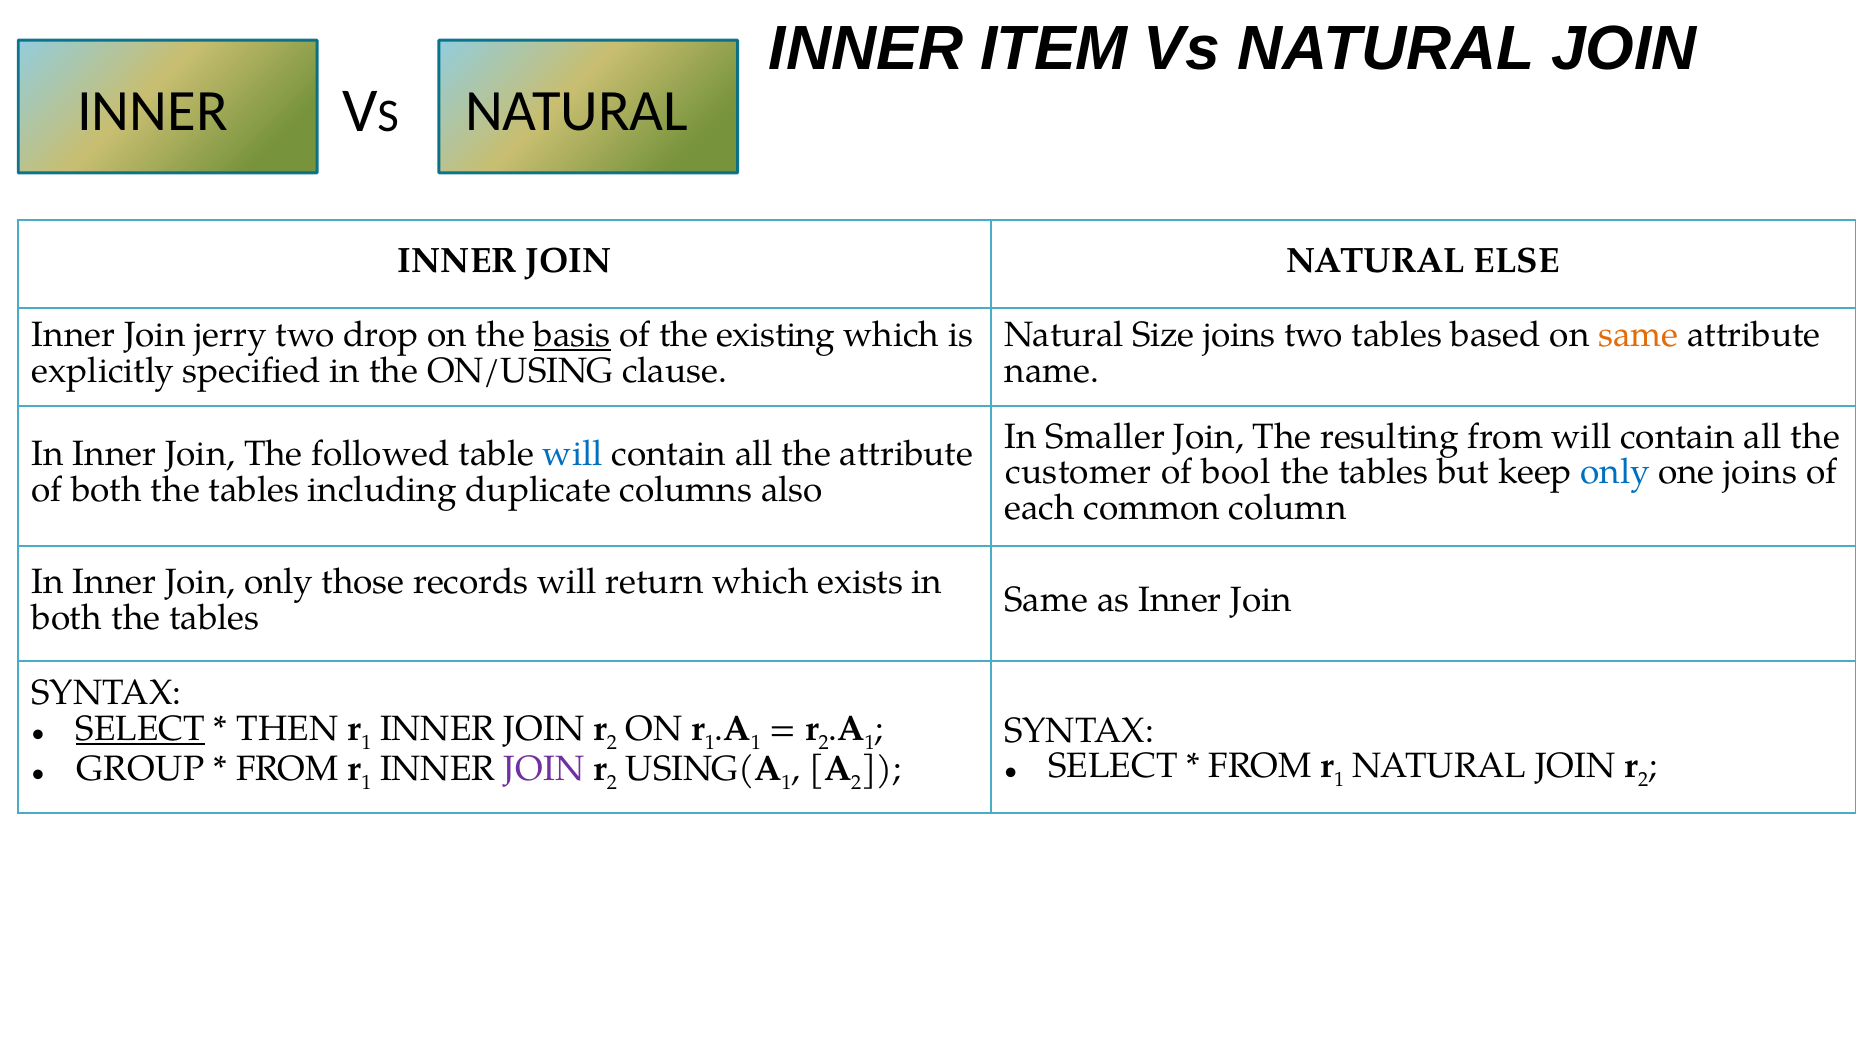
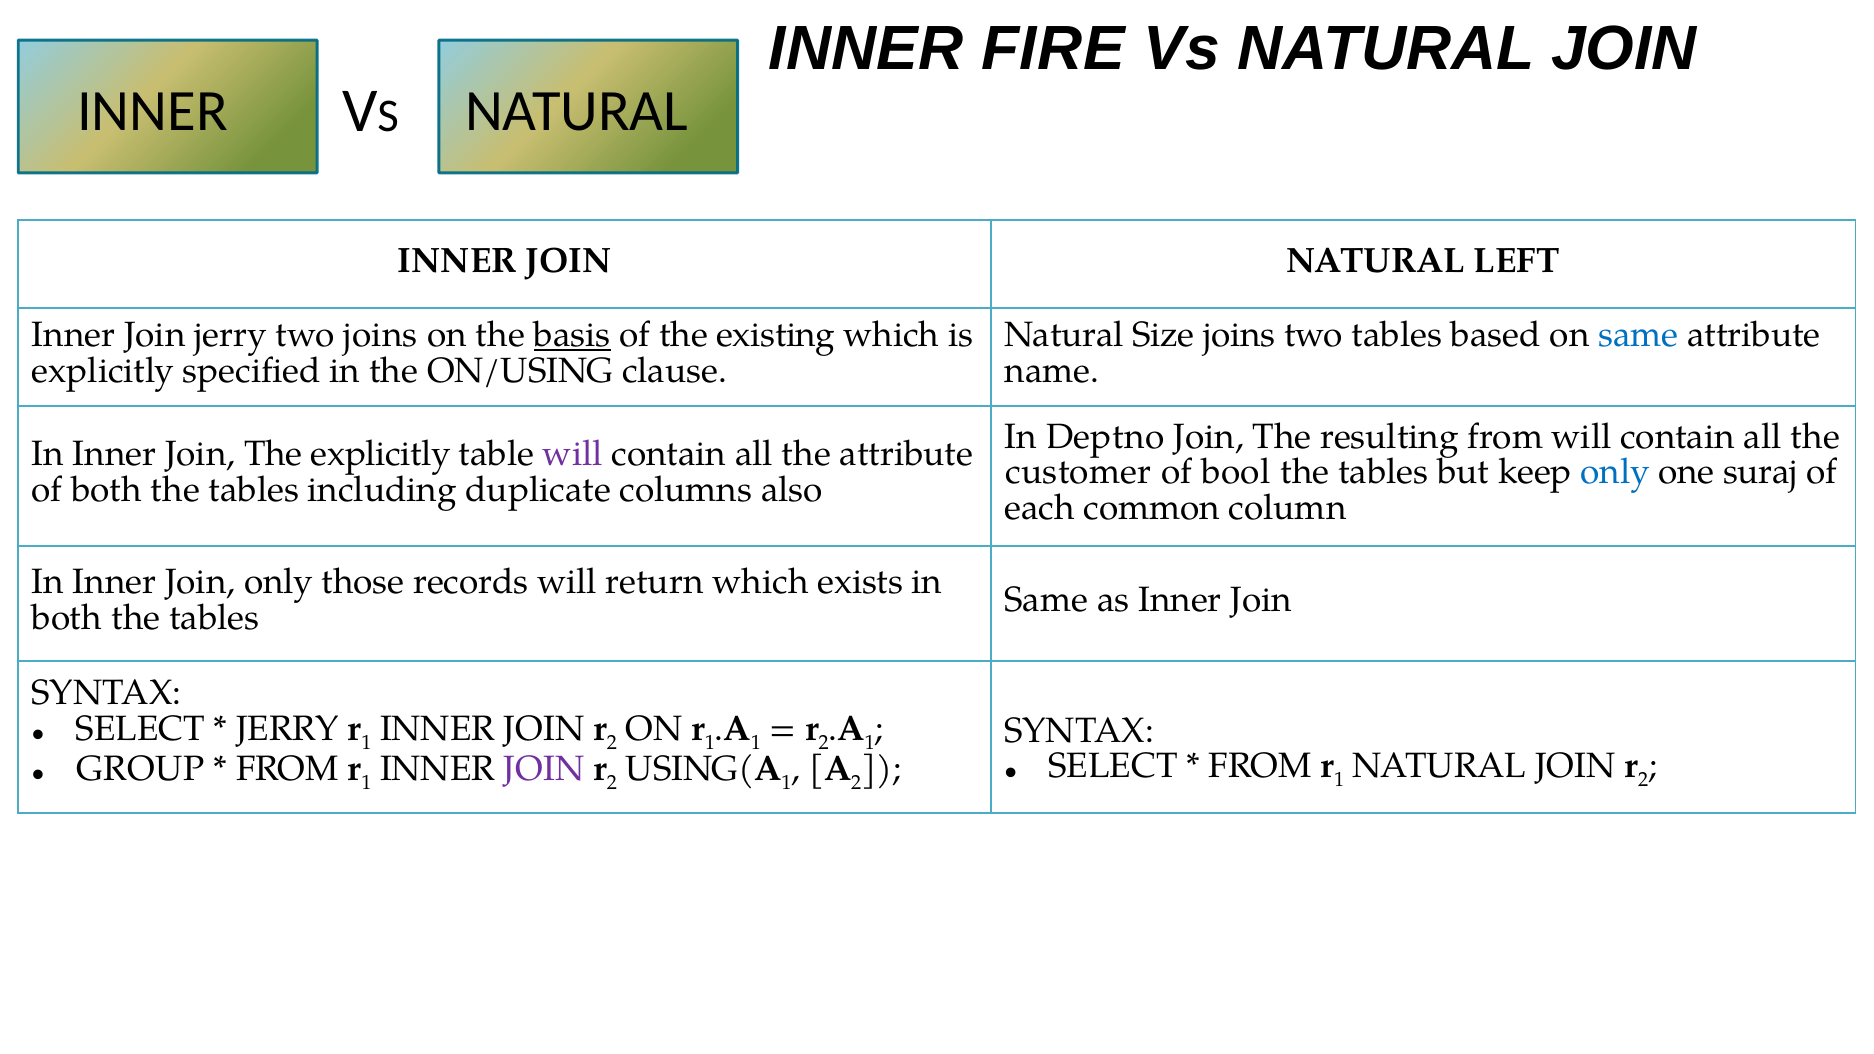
ITEM: ITEM -> FIRE
ELSE: ELSE -> LEFT
two drop: drop -> joins
same at (1638, 335) colour: orange -> blue
Smaller: Smaller -> Deptno
The followed: followed -> explicitly
will at (573, 454) colour: blue -> purple
one joins: joins -> suraj
SELECT at (141, 729) underline: present -> none
THEN at (287, 729): THEN -> JERRY
